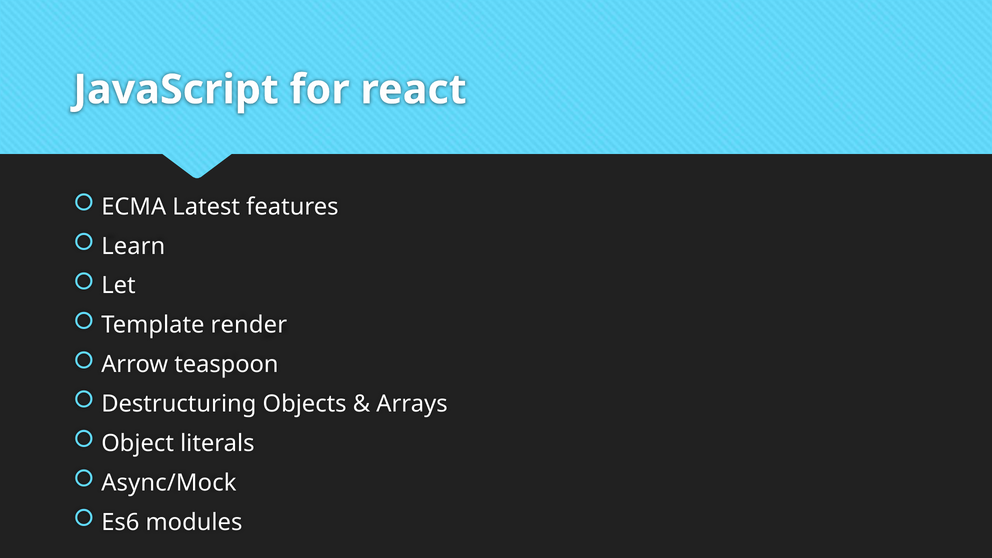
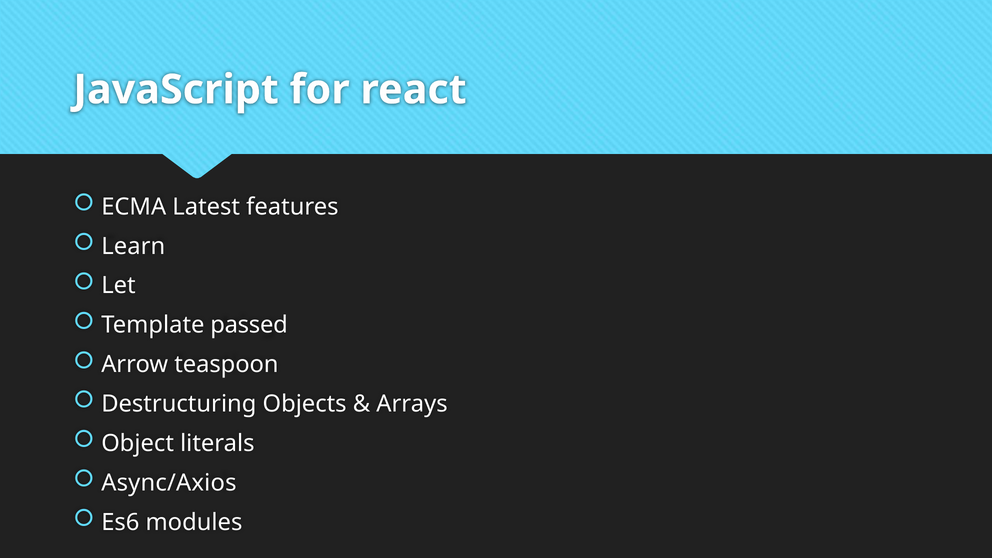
render: render -> passed
Async/Mock: Async/Mock -> Async/Axios
